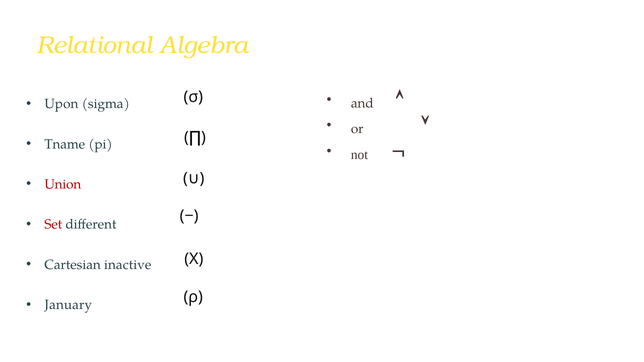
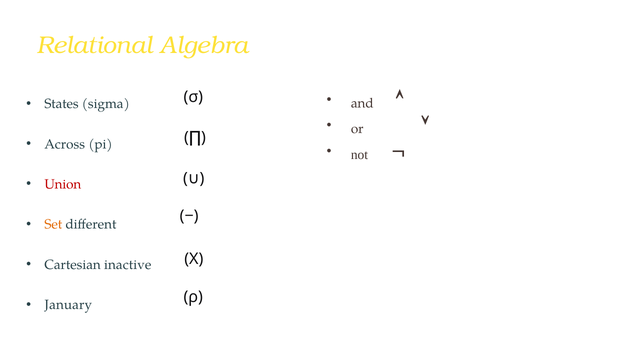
Upon: Upon -> States
Tname: Tname -> Across
Set colour: red -> orange
